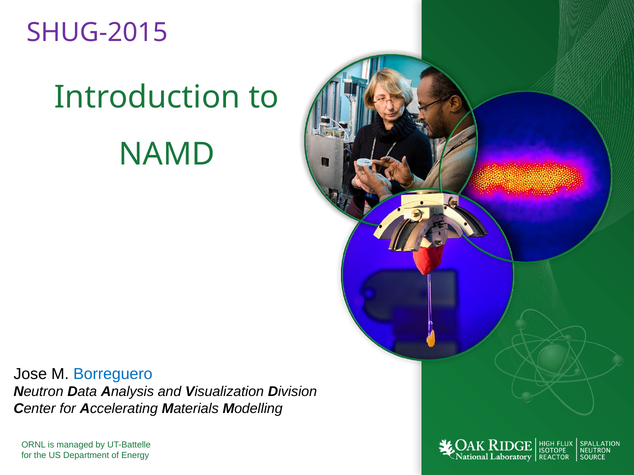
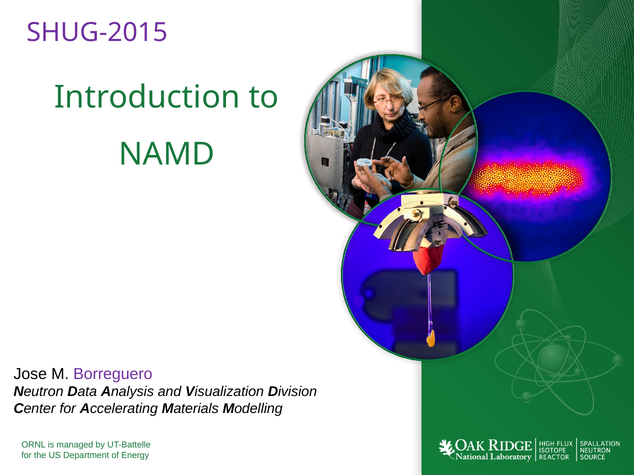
Borreguero colour: blue -> purple
